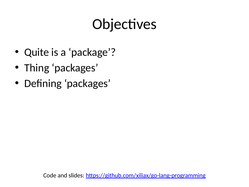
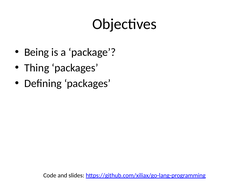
Quite: Quite -> Being
